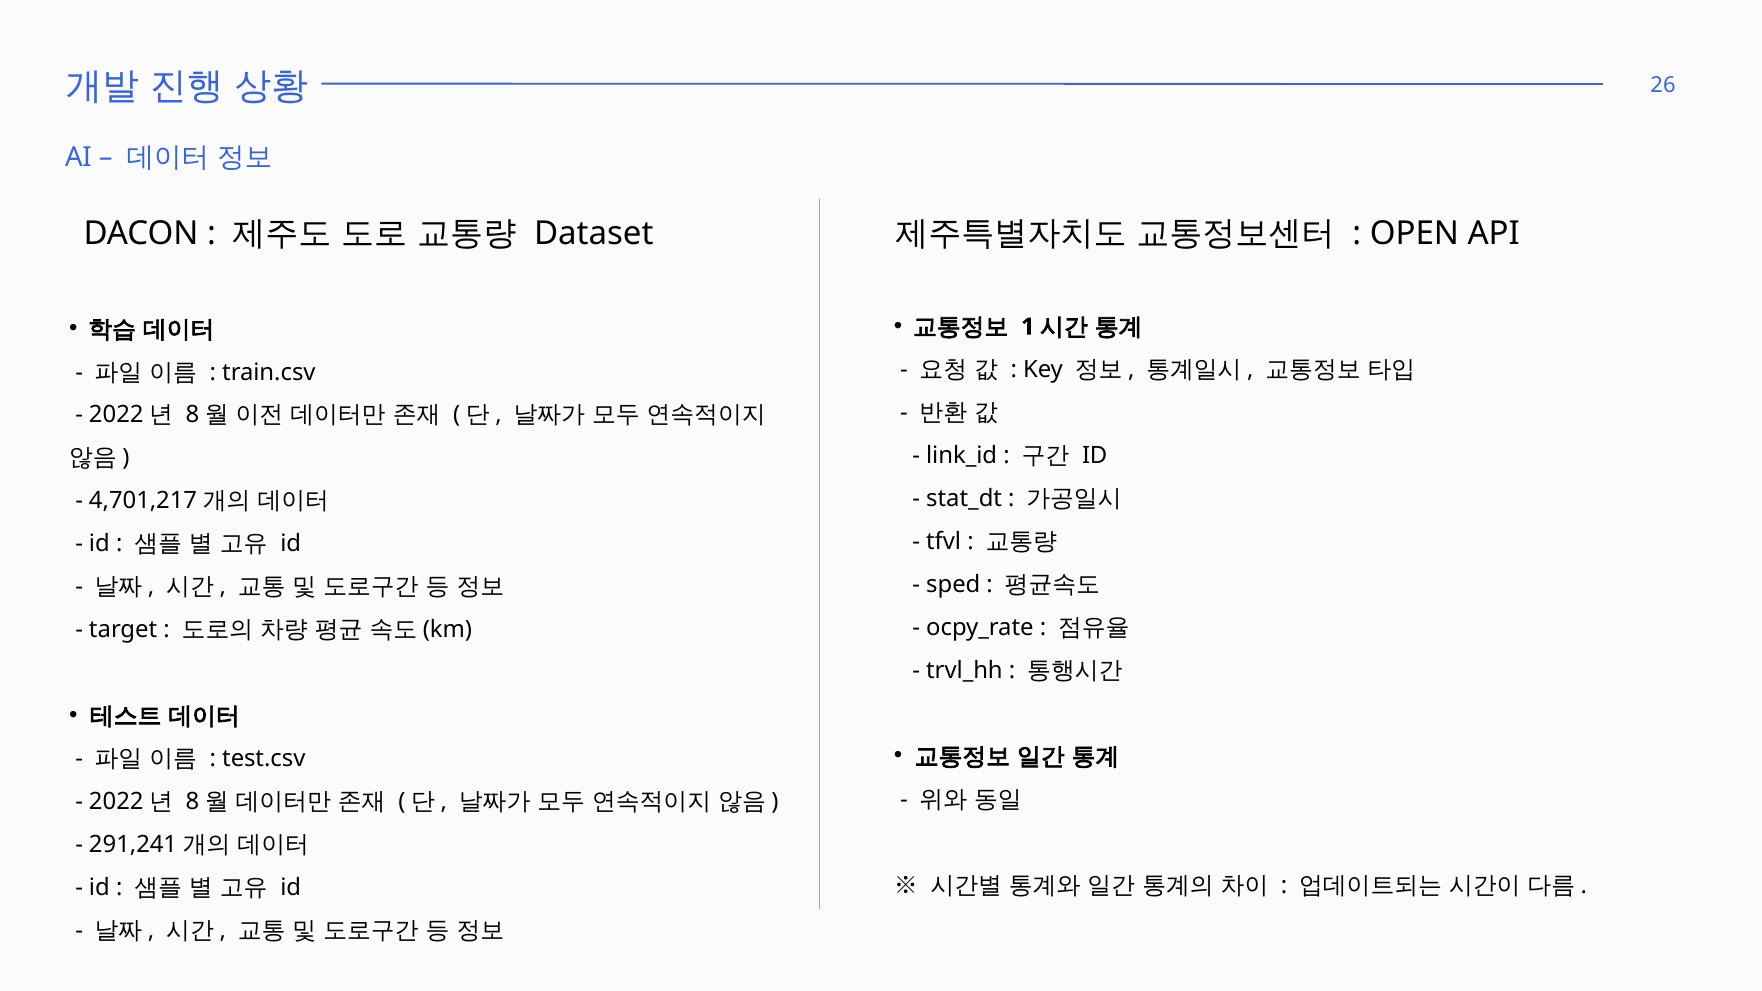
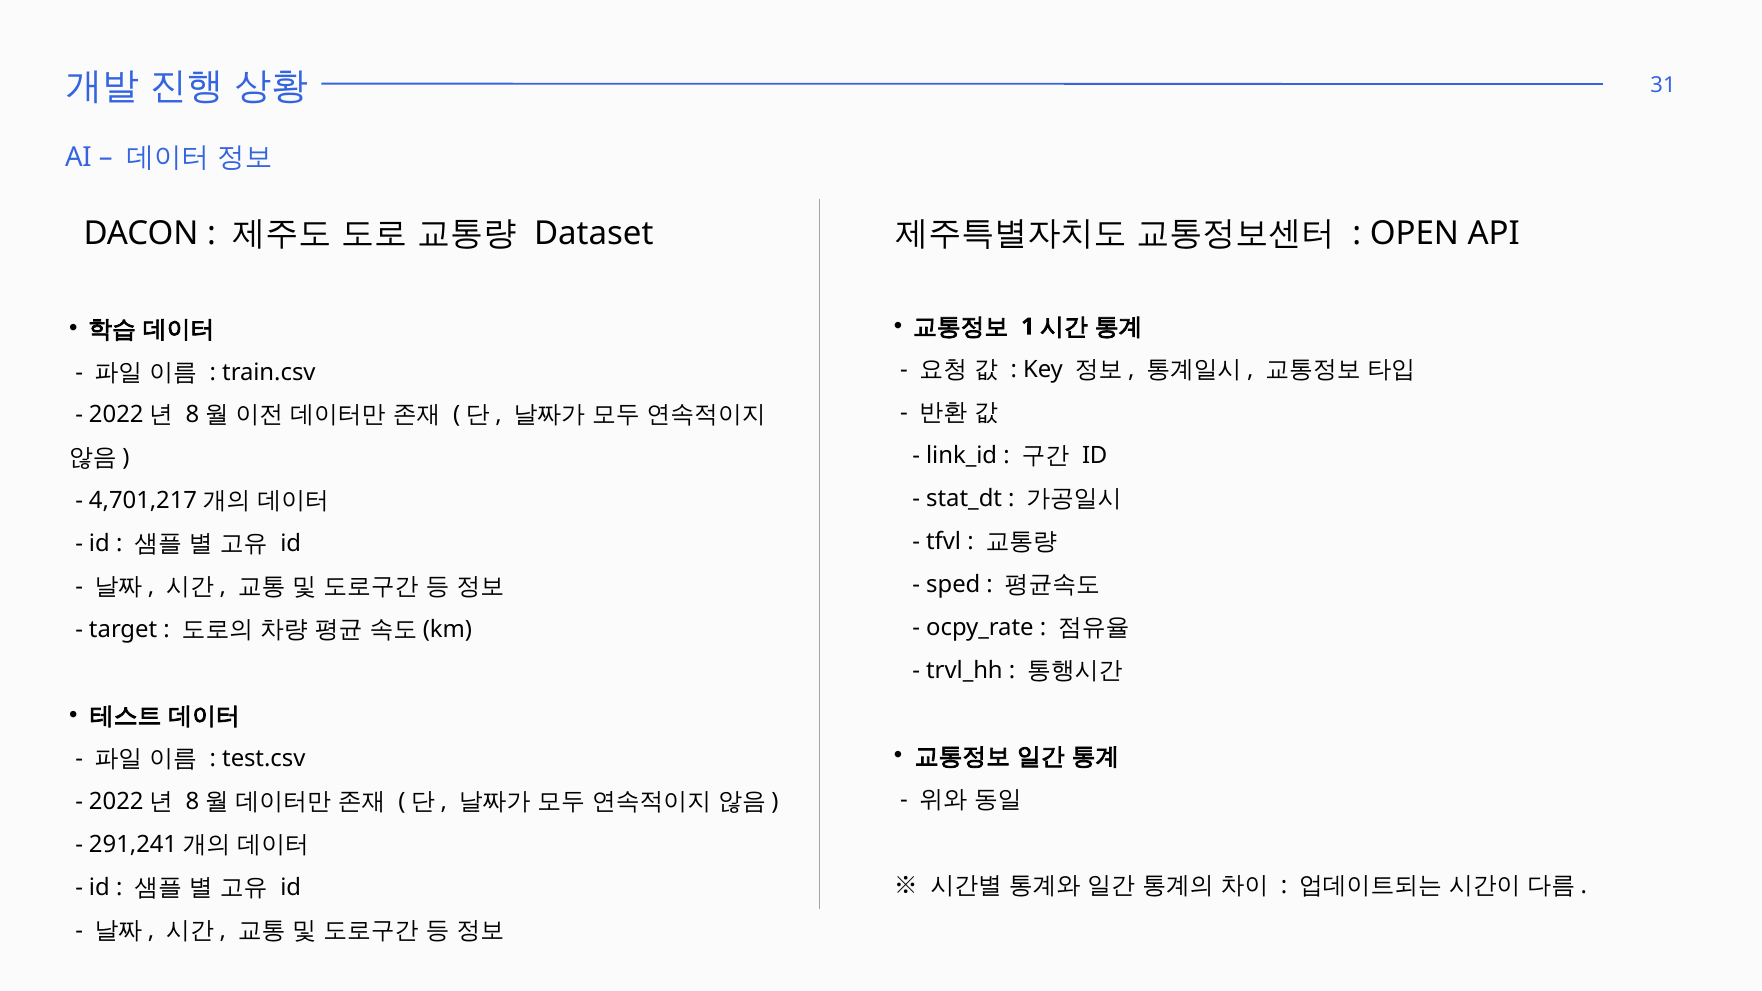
26: 26 -> 31
